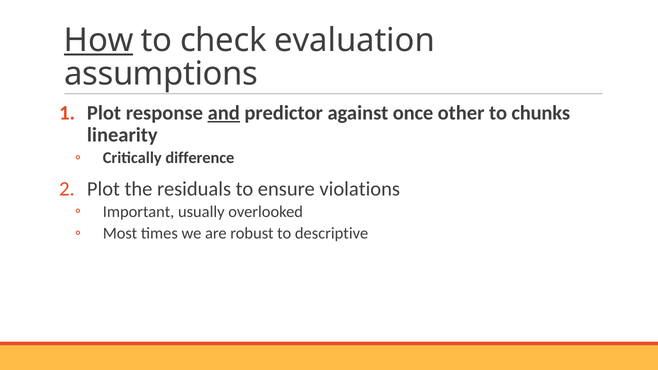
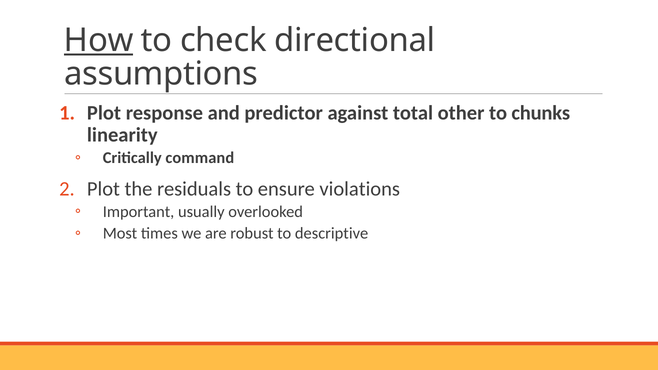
evaluation: evaluation -> directional
and underline: present -> none
once: once -> total
difference: difference -> command
